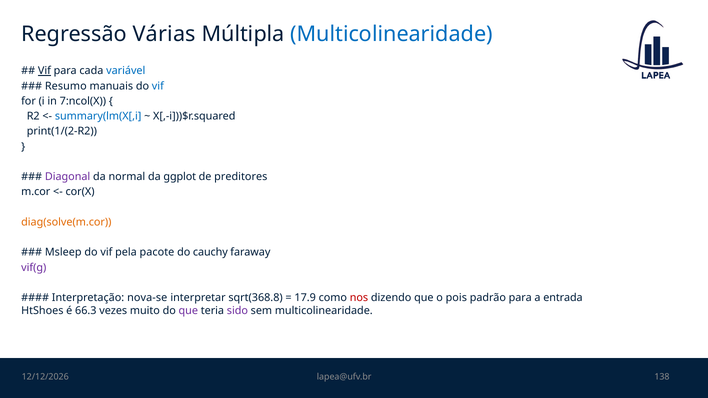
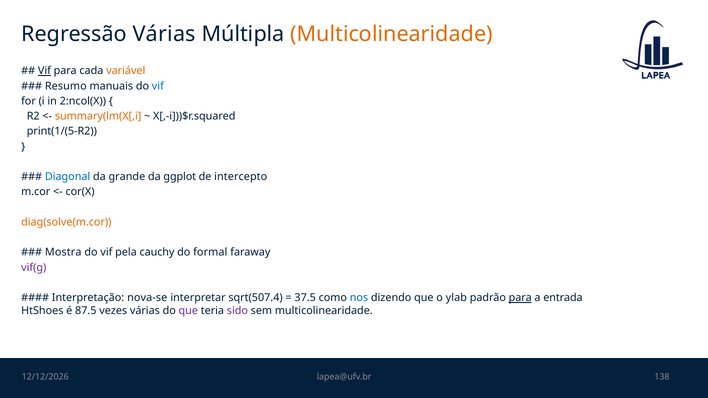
Multicolinearidade at (392, 34) colour: blue -> orange
variável colour: blue -> orange
7:ncol(X: 7:ncol(X -> 2:ncol(X
summary(lm(X[,i colour: blue -> orange
print(1/(2-R2: print(1/(2-R2 -> print(1/(5-R2
Diagonal colour: purple -> blue
normal: normal -> grande
preditores: preditores -> intercepto
Msleep: Msleep -> Mostra
pacote: pacote -> cauchy
cauchy: cauchy -> formal
sqrt(368.8: sqrt(368.8 -> sqrt(507.4
17.9: 17.9 -> 37.5
nos colour: red -> blue
pois: pois -> ylab
para at (520, 298) underline: none -> present
66.3: 66.3 -> 87.5
vezes muito: muito -> várias
